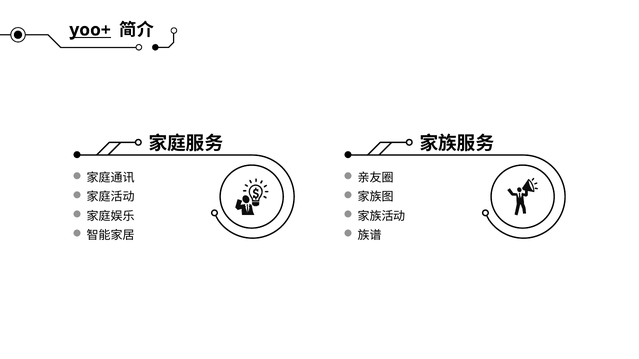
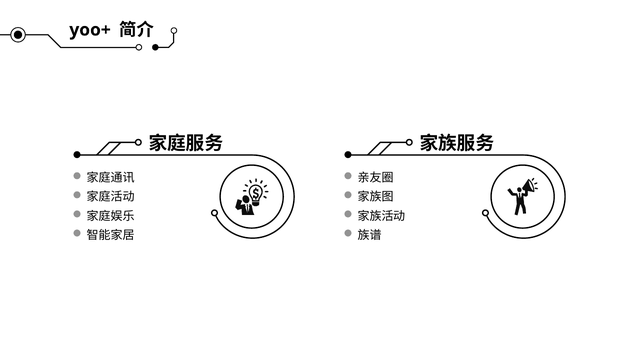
yoo+ underline: present -> none
